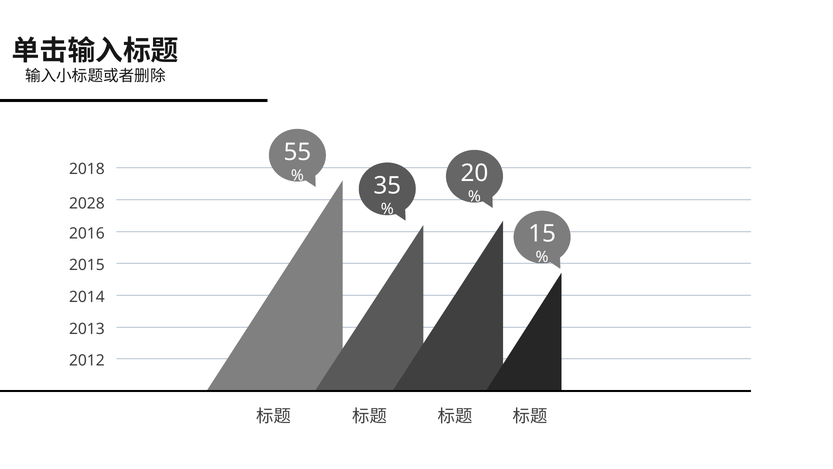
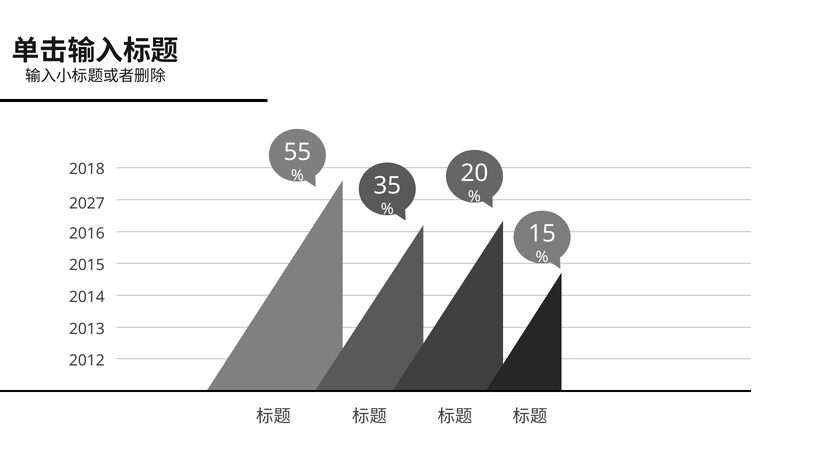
2028: 2028 -> 2027
